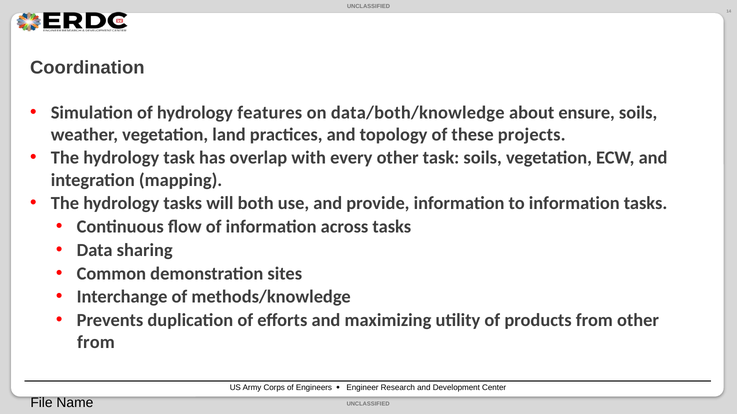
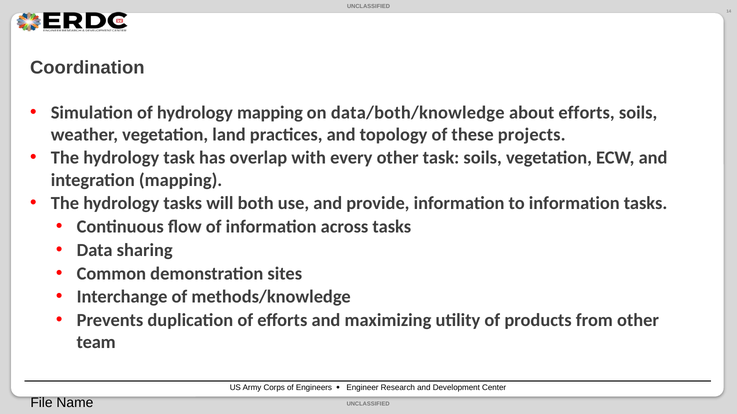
hydrology features: features -> mapping
about ensure: ensure -> efforts
from at (96, 343): from -> team
